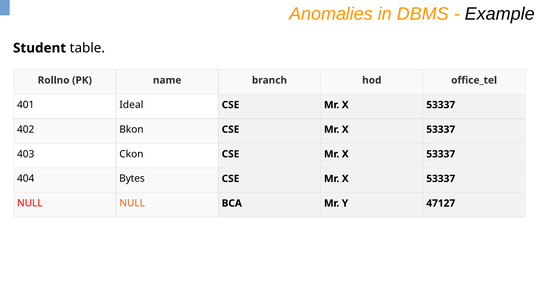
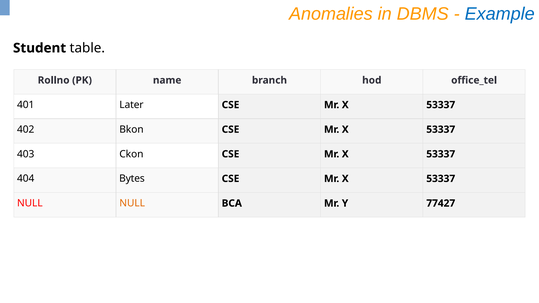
Example colour: black -> blue
Ideal: Ideal -> Later
47127: 47127 -> 77427
